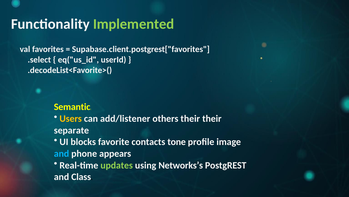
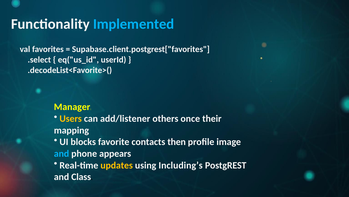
Implemented colour: light green -> light blue
Semantic: Semantic -> Manager
others their: their -> once
separate: separate -> mapping
tone: tone -> then
updates colour: light green -> yellow
Networks’s: Networks’s -> Including’s
